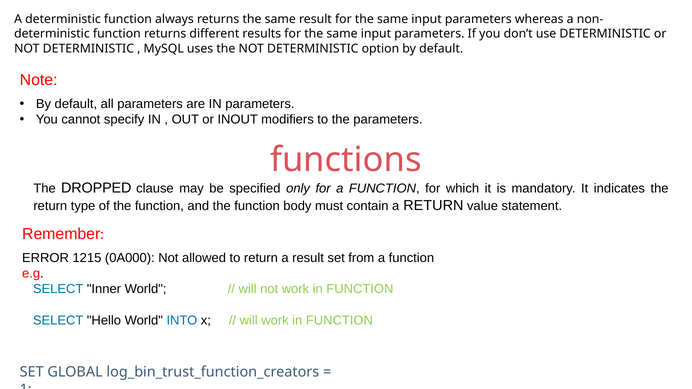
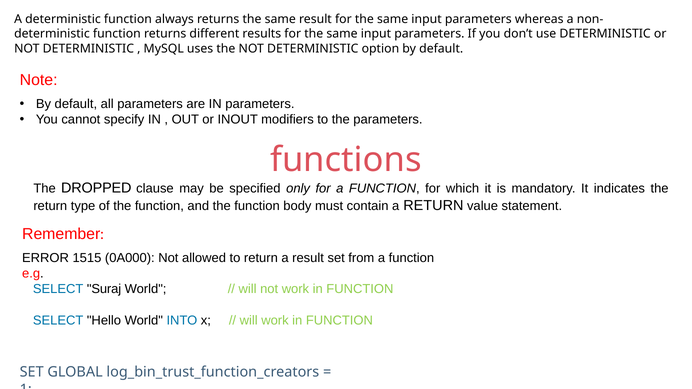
1215: 1215 -> 1515
Inner: Inner -> Suraj
